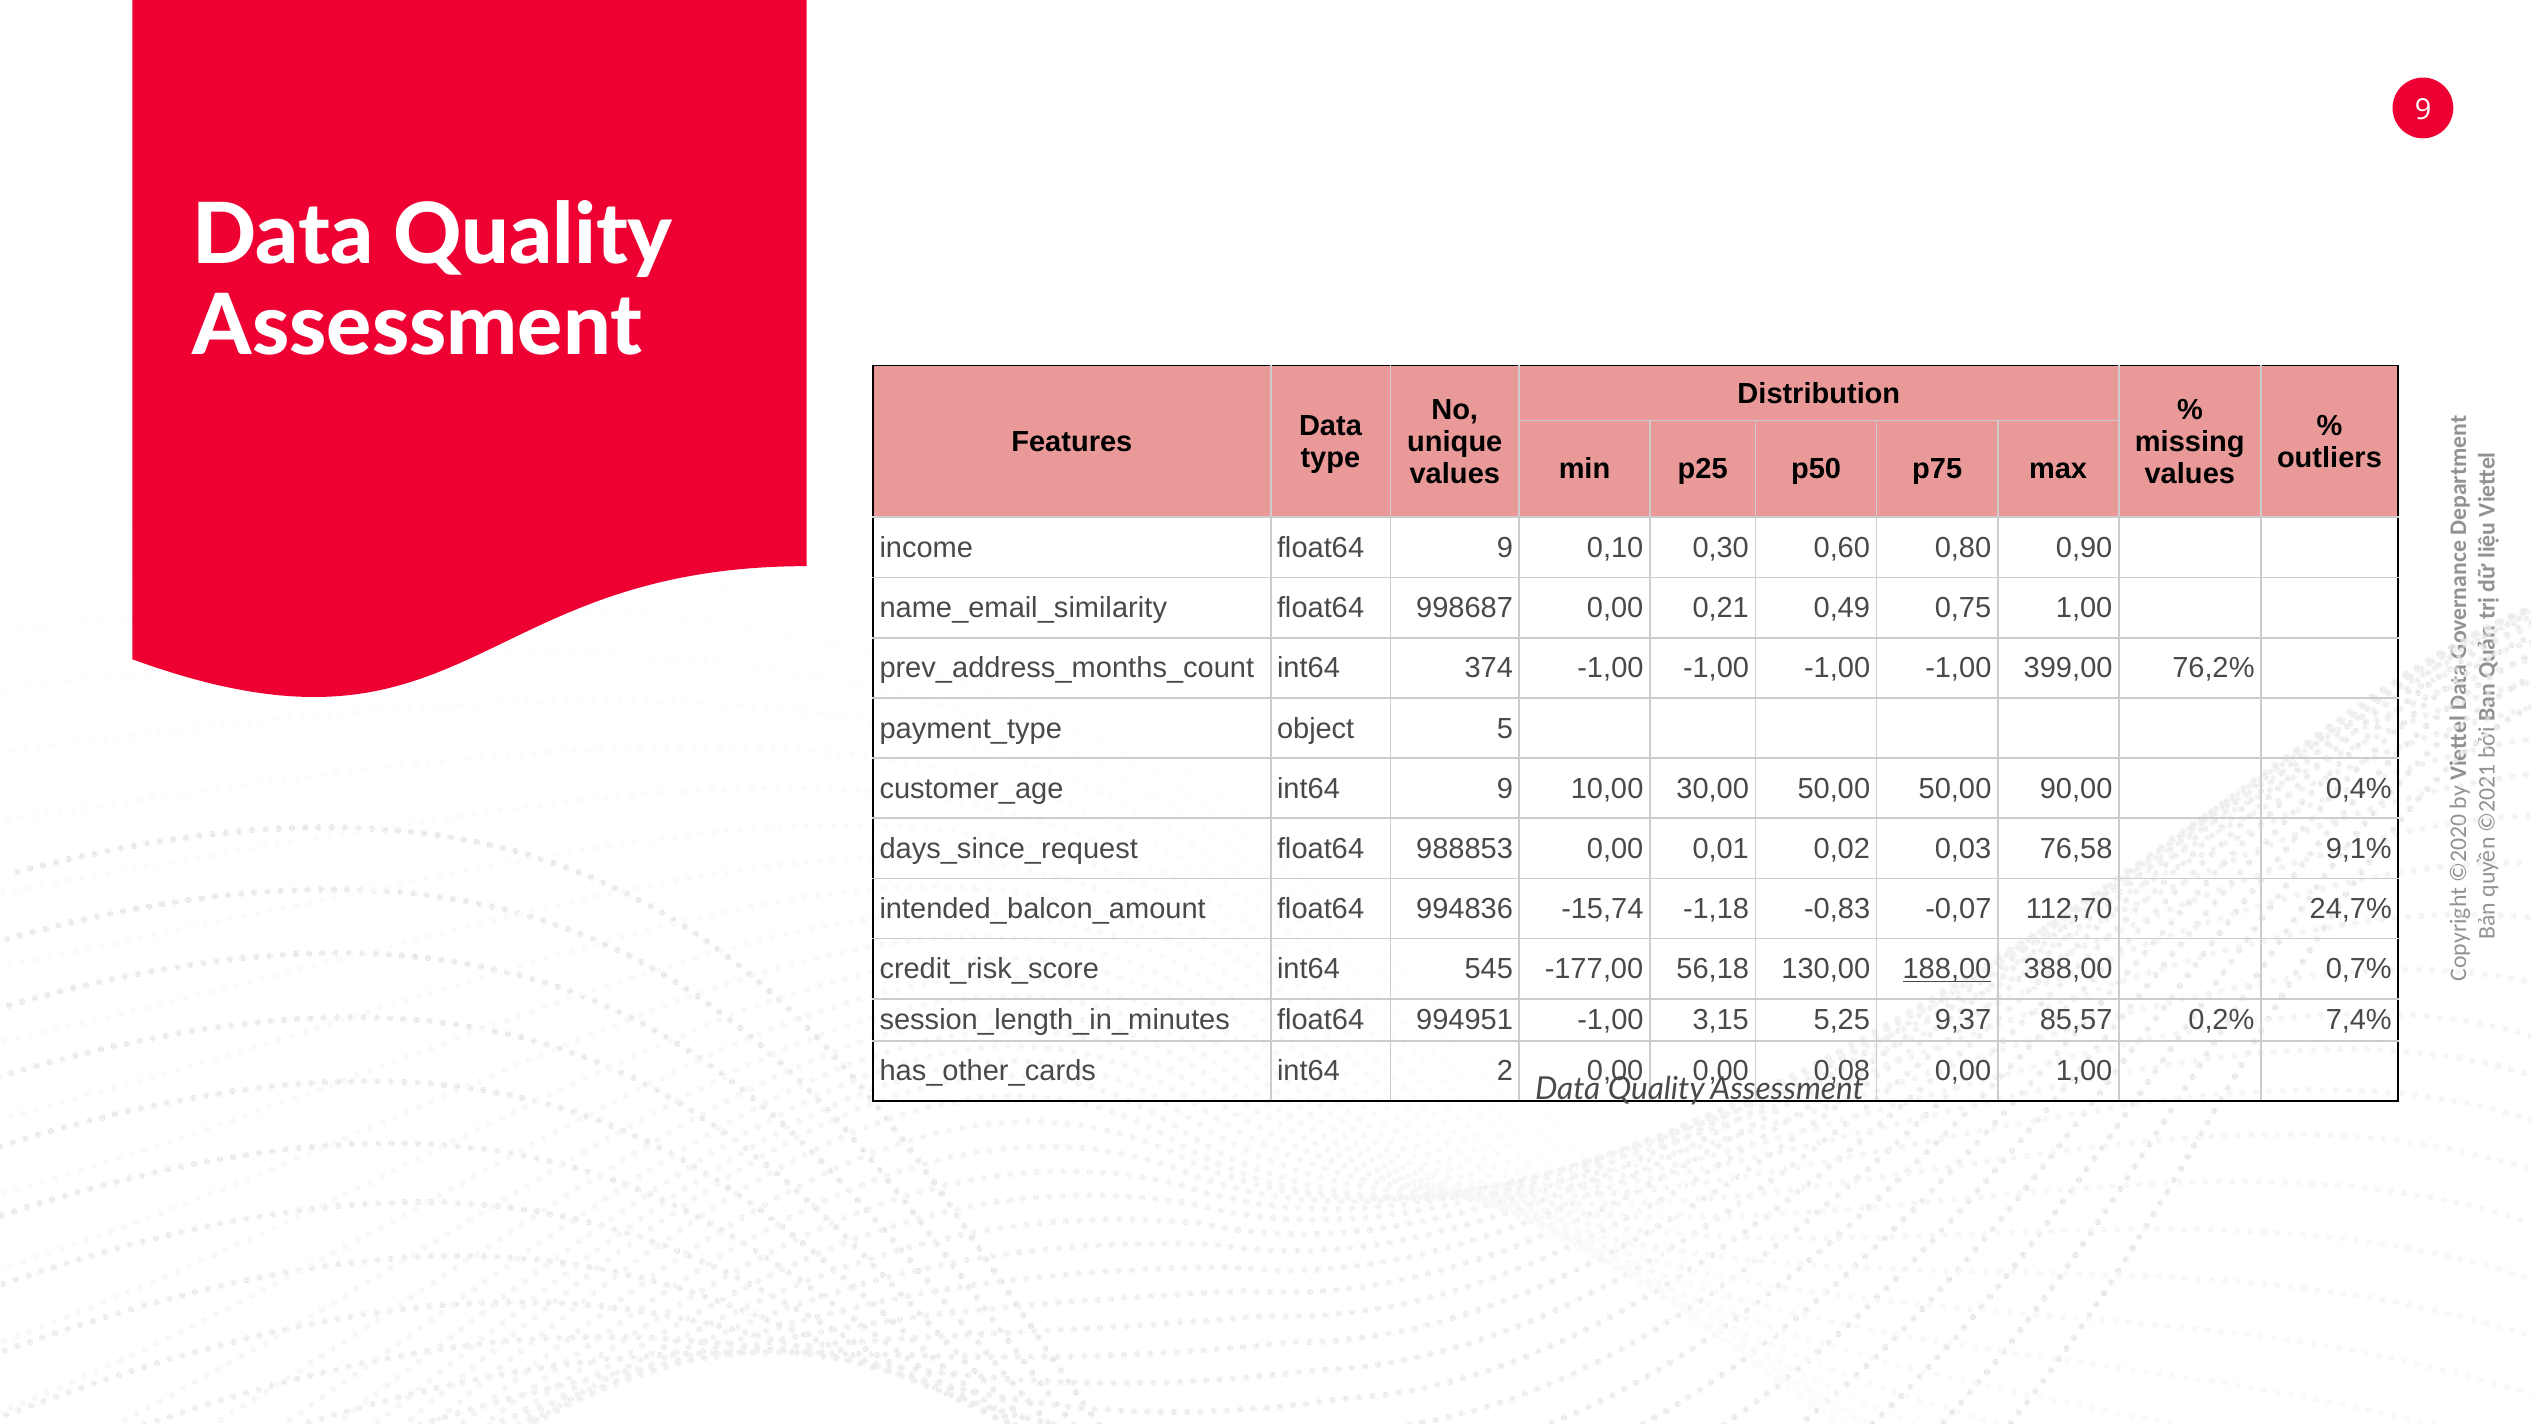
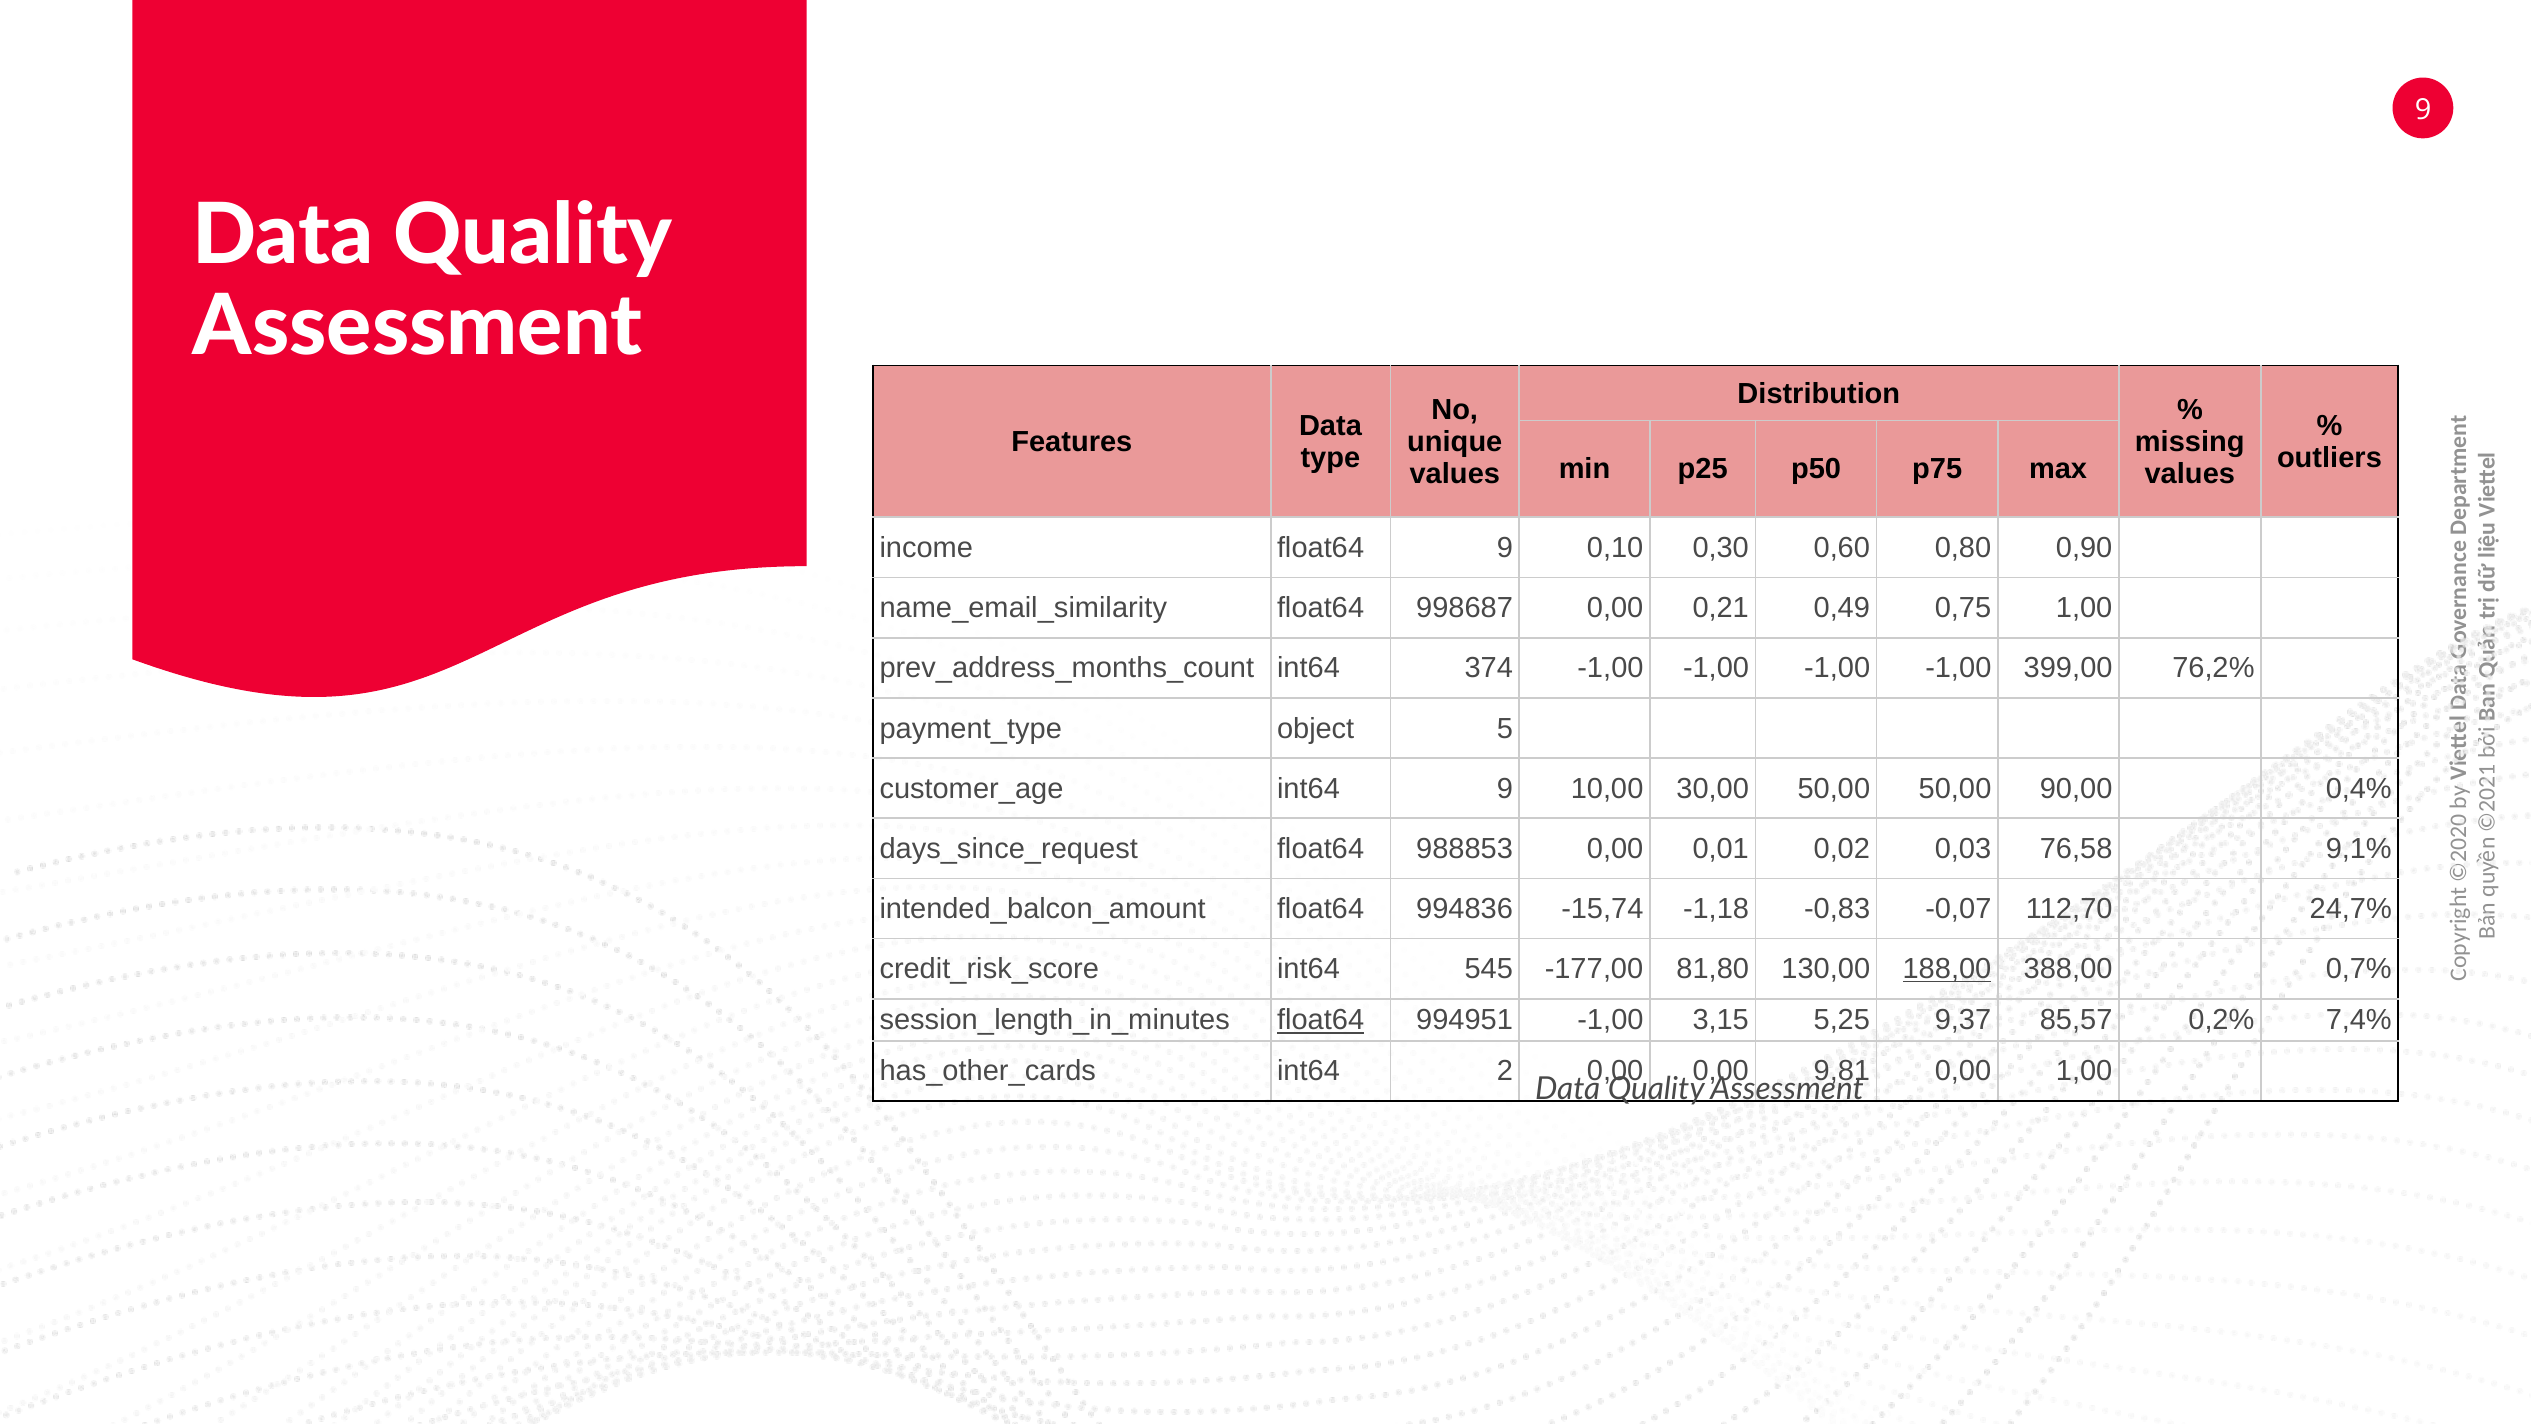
56,18: 56,18 -> 81,80
float64 at (1321, 1020) underline: none -> present
0,08: 0,08 -> 9,81
